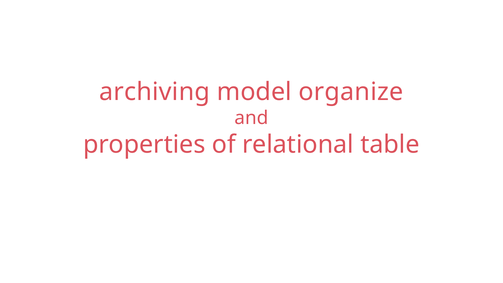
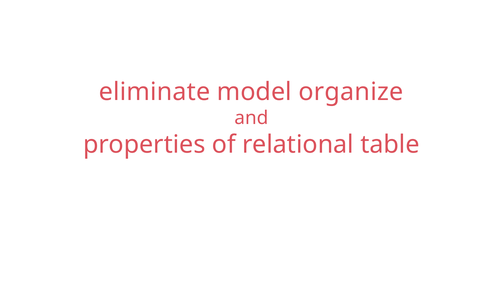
archiving: archiving -> eliminate
